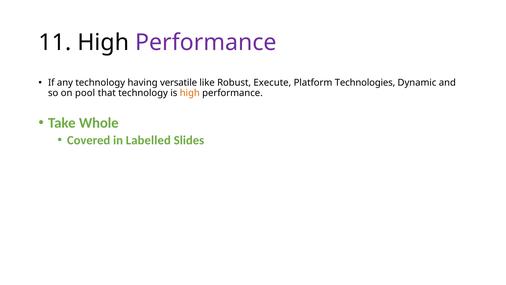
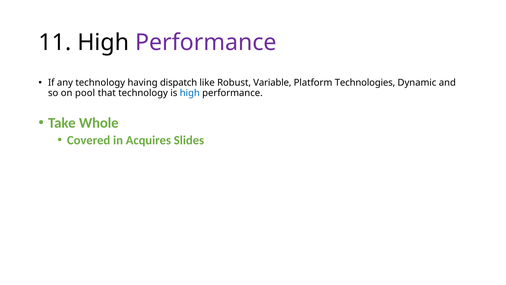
versatile: versatile -> dispatch
Execute: Execute -> Variable
high at (190, 93) colour: orange -> blue
Labelled: Labelled -> Acquires
